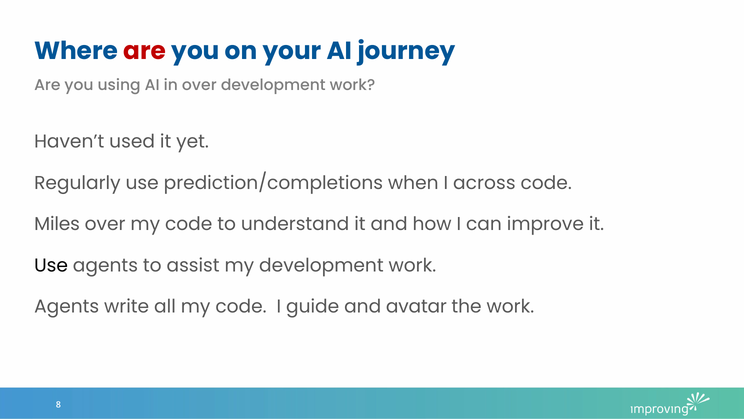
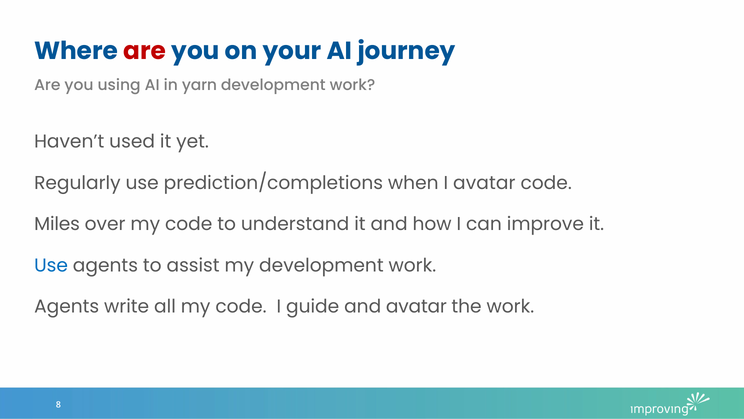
in over: over -> yarn
I across: across -> avatar
Use at (51, 265) colour: black -> blue
